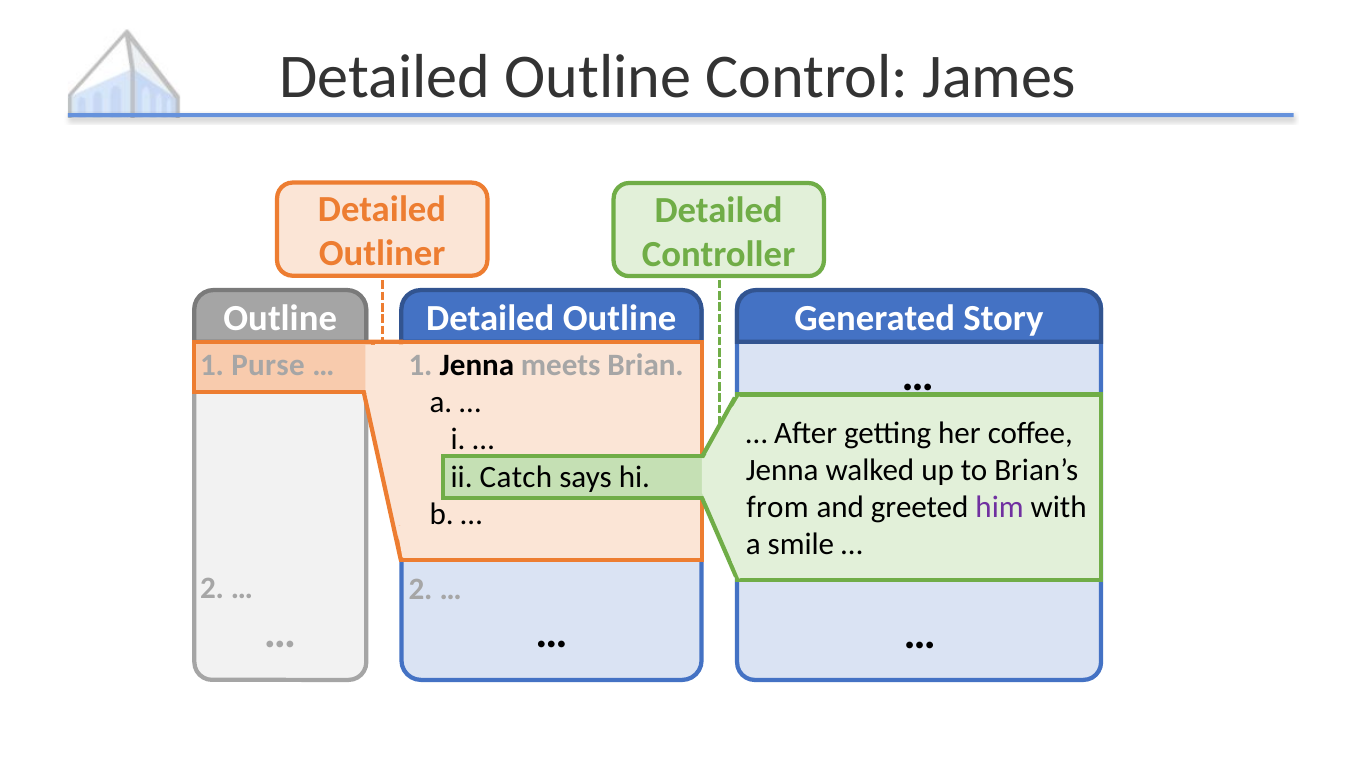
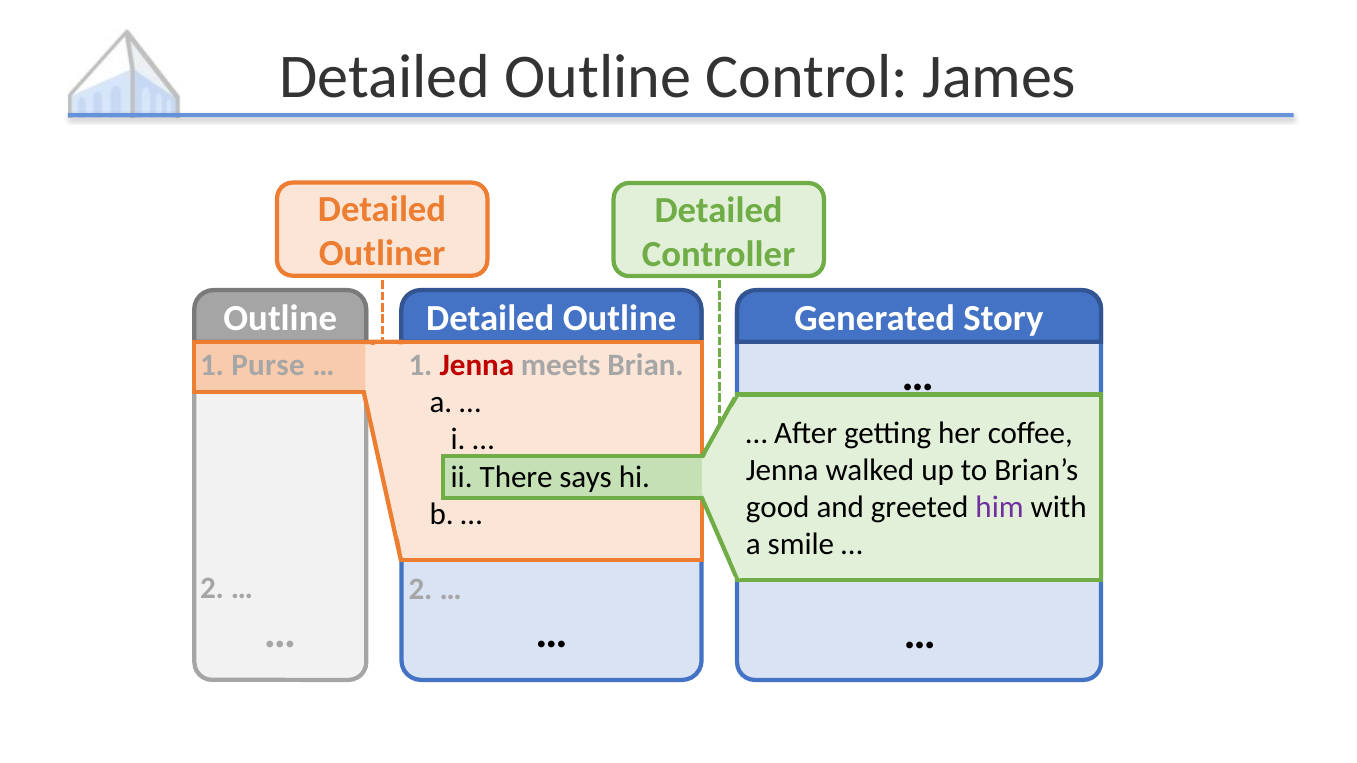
Jenna at (477, 365) colour: black -> red
Catch: Catch -> There
from: from -> good
